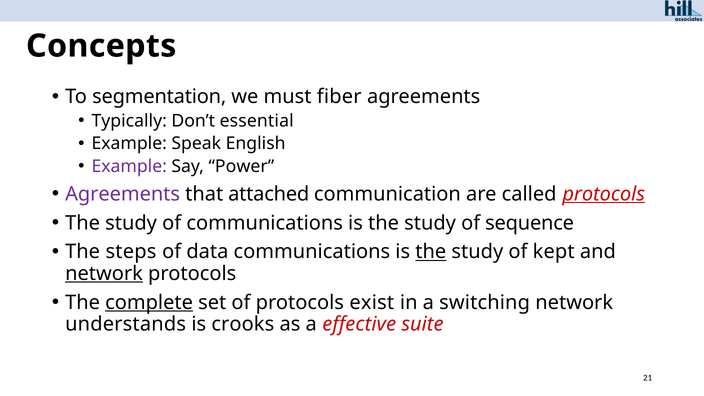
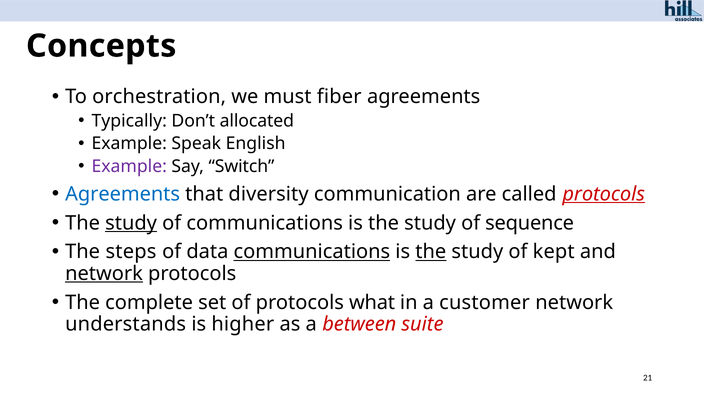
segmentation: segmentation -> orchestration
essential: essential -> allocated
Power: Power -> Switch
Agreements at (123, 194) colour: purple -> blue
attached: attached -> diversity
study at (131, 223) underline: none -> present
communications at (312, 252) underline: none -> present
complete underline: present -> none
exist: exist -> what
switching: switching -> customer
crooks: crooks -> higher
effective: effective -> between
